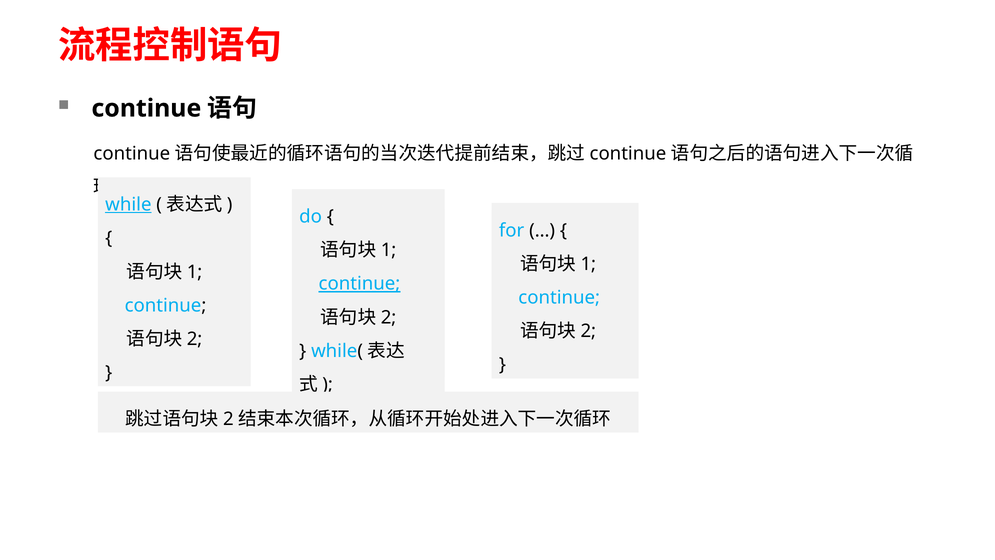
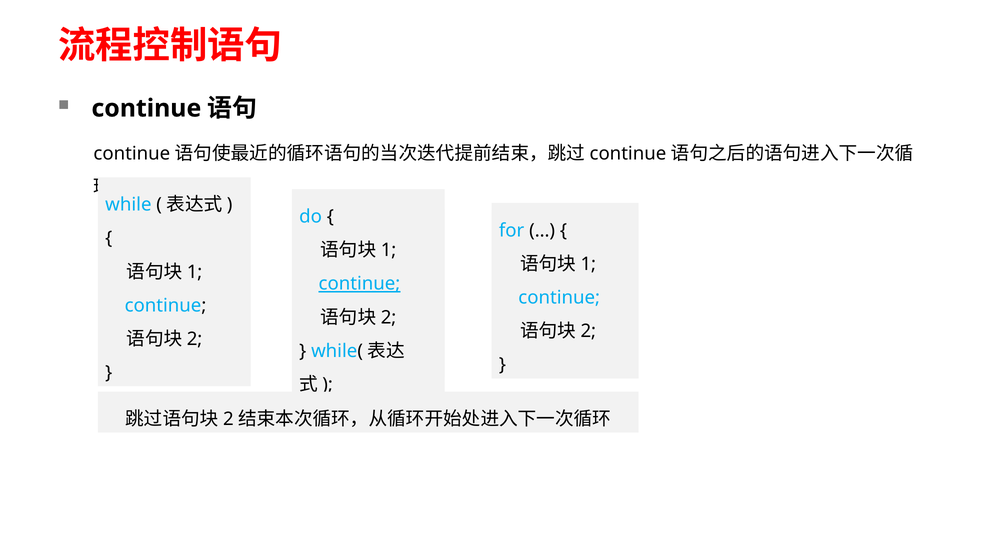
while underline: present -> none
